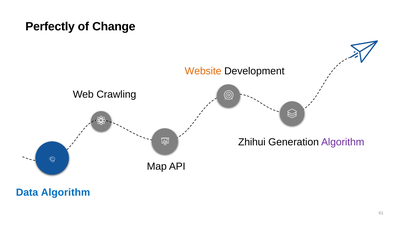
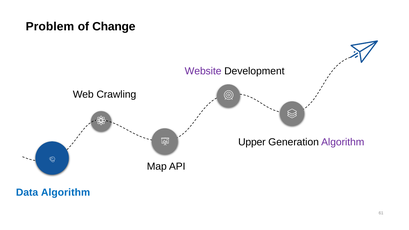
Perfectly: Perfectly -> Problem
Website colour: orange -> purple
Zhihui: Zhihui -> Upper
